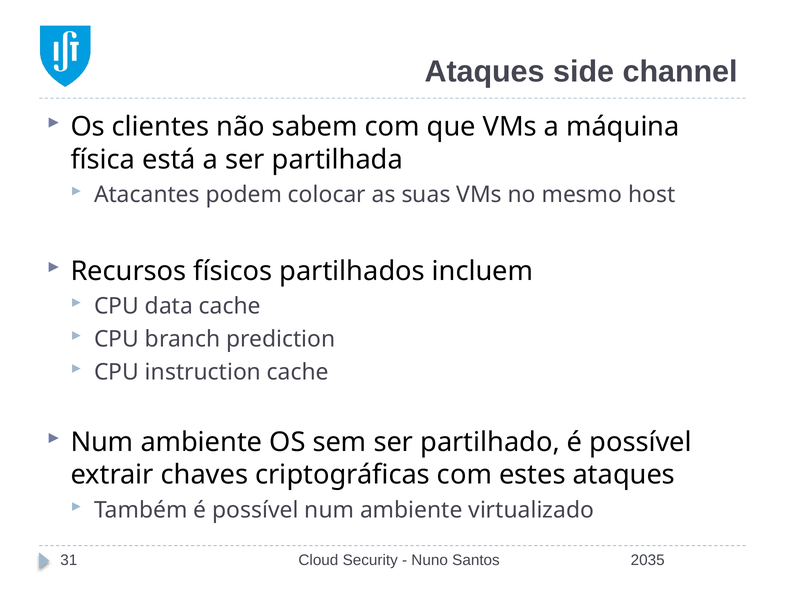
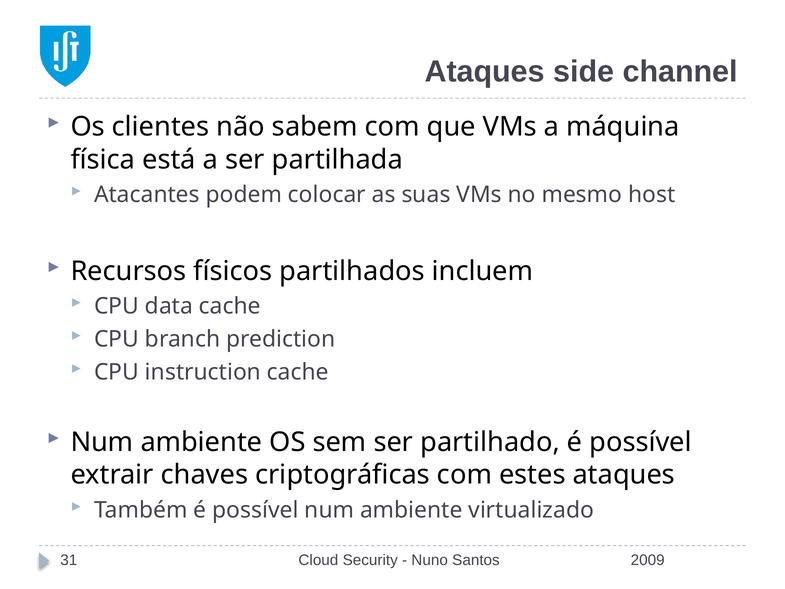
2035: 2035 -> 2009
